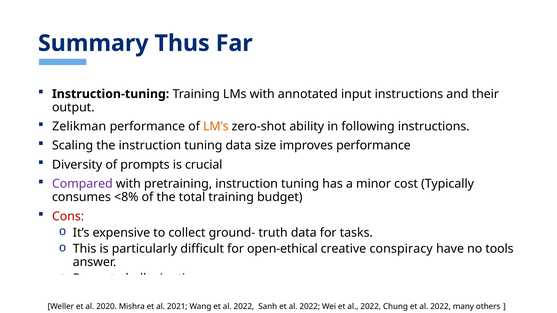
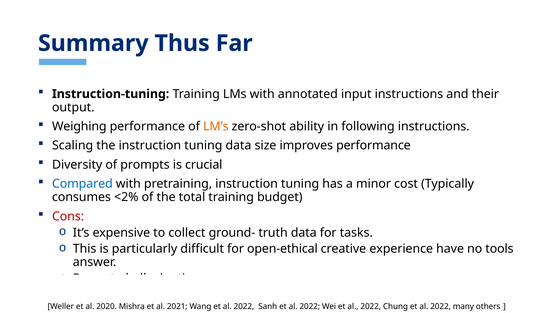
Zelikman: Zelikman -> Weighing
Compared colour: purple -> blue
<8%: <8% -> <2%
conspiracy: conspiracy -> experience
